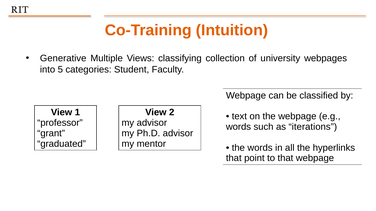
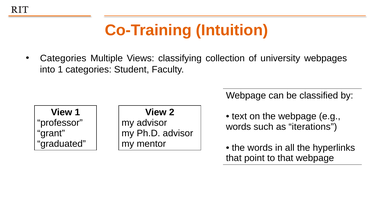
Generative at (63, 58): Generative -> Categories
into 5: 5 -> 1
